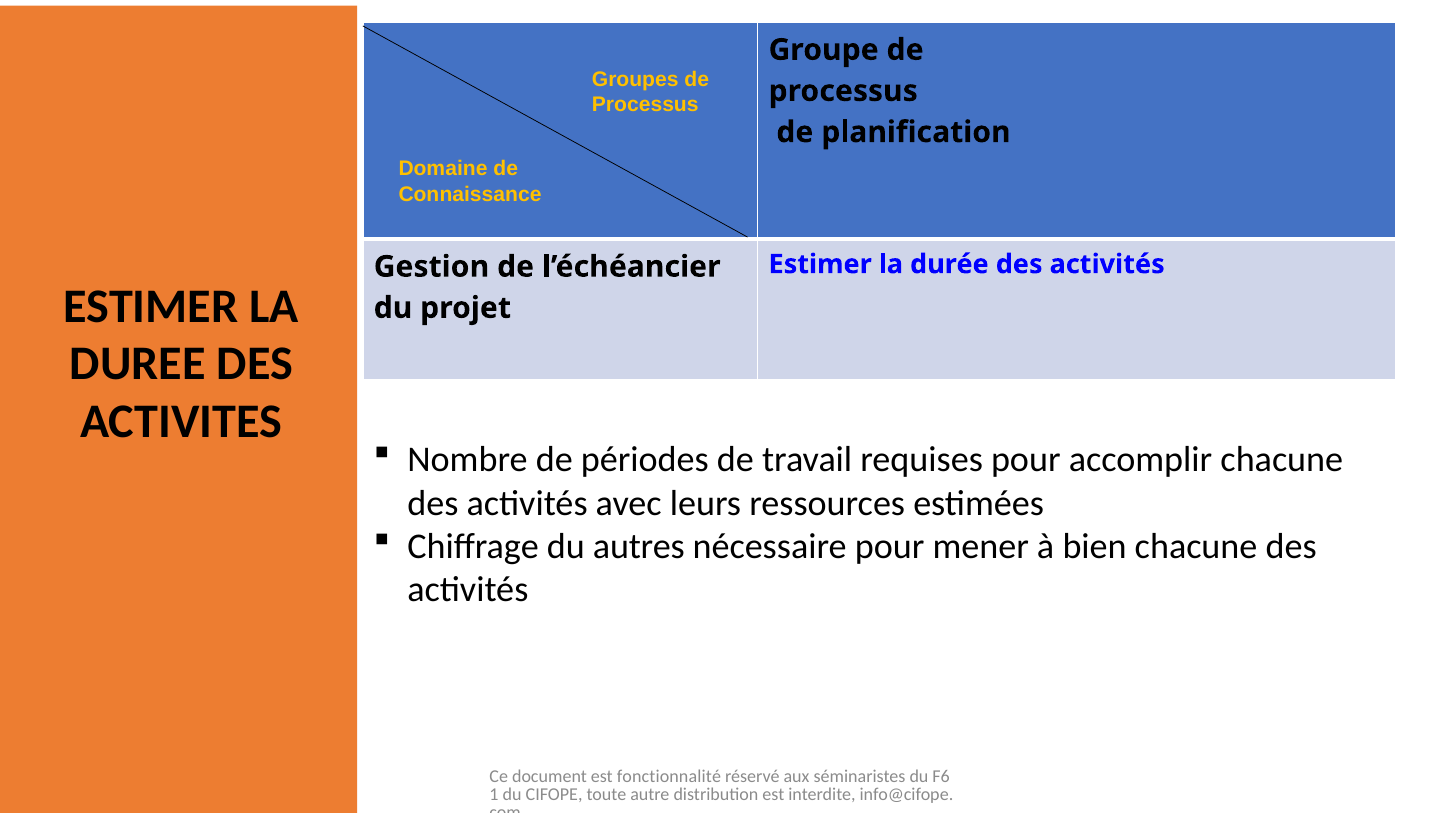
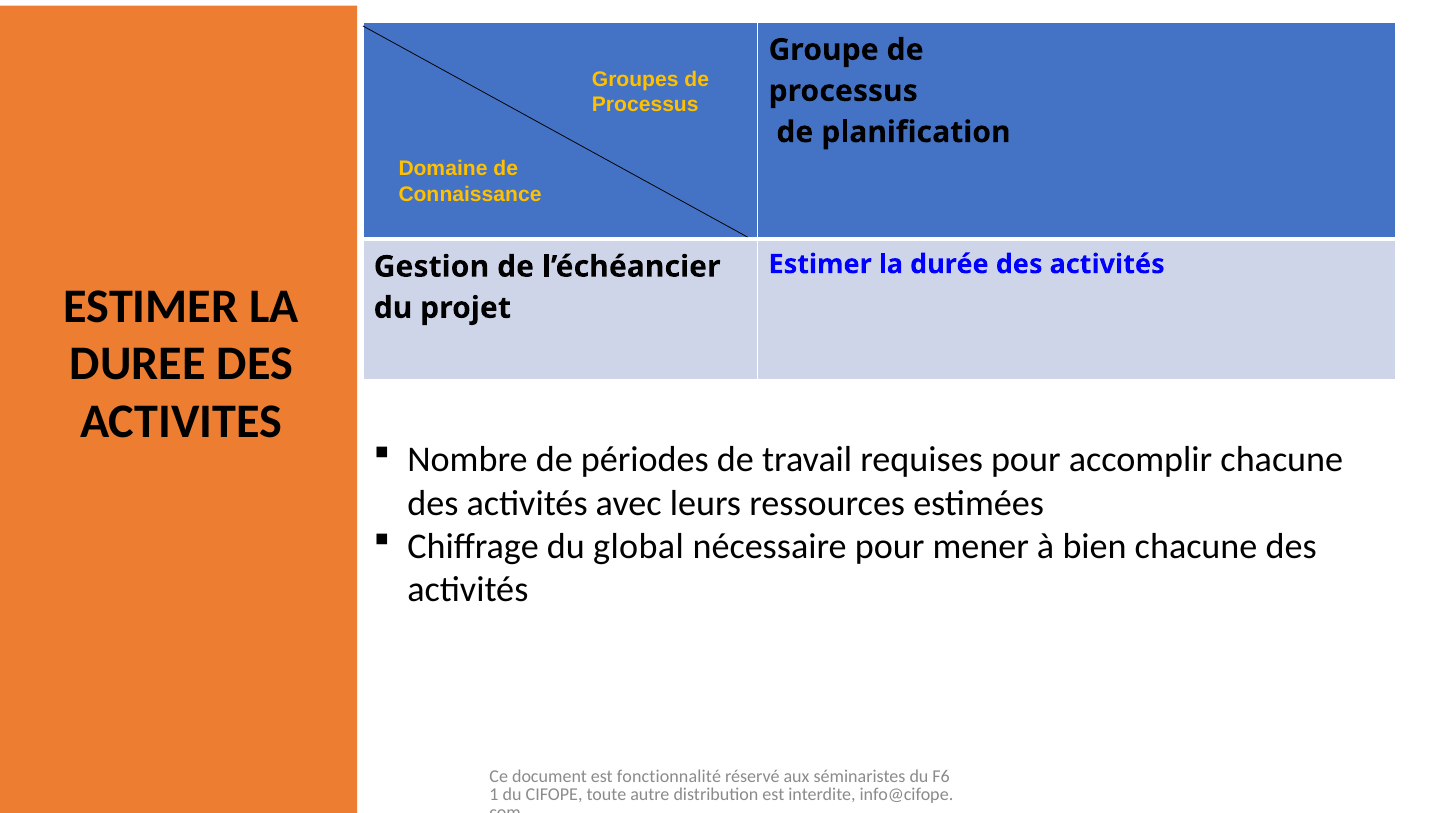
autres: autres -> global
